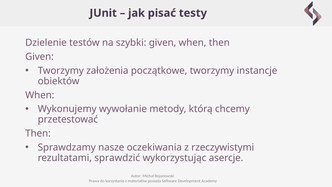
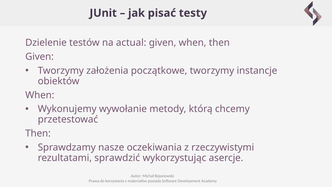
szybki: szybki -> actual
